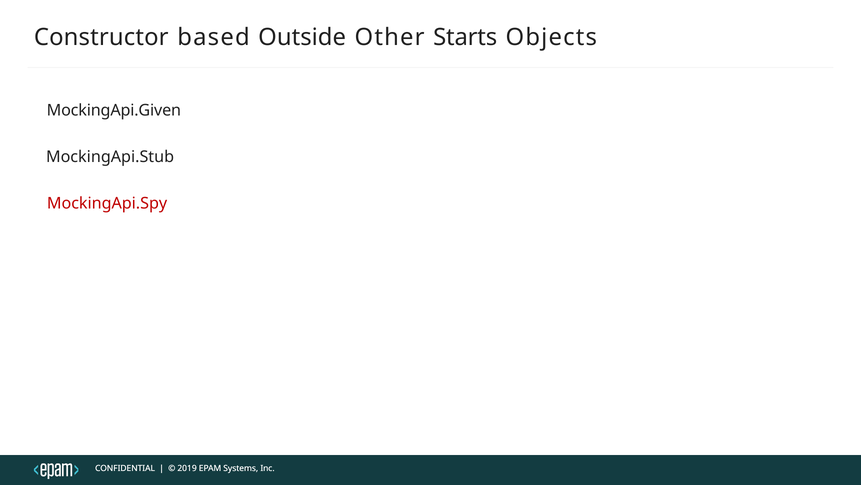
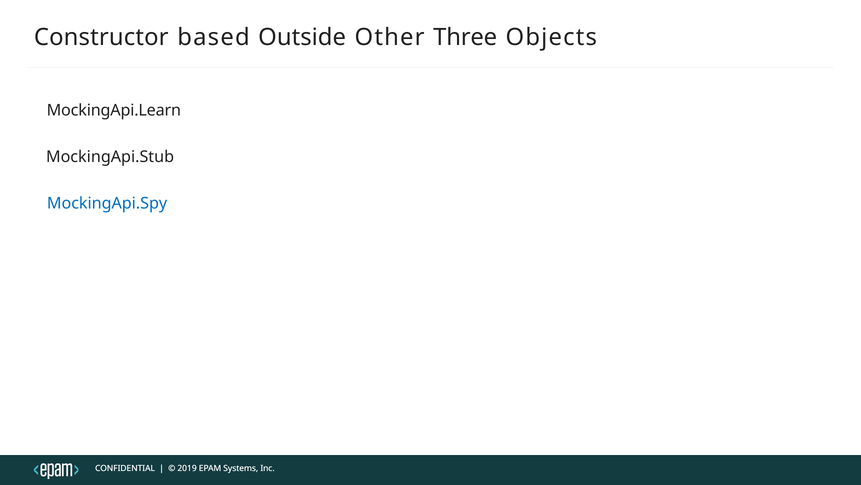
Starts: Starts -> Three
MockingApi.Given: MockingApi.Given -> MockingApi.Learn
MockingApi.Spy colour: red -> blue
